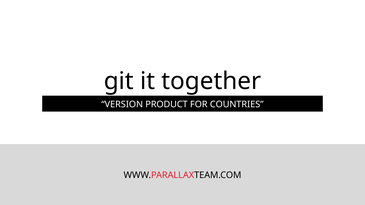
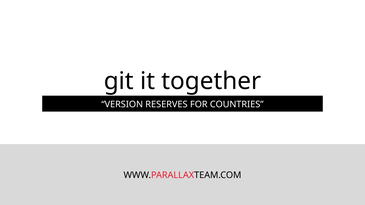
PRODUCT: PRODUCT -> RESERVES
